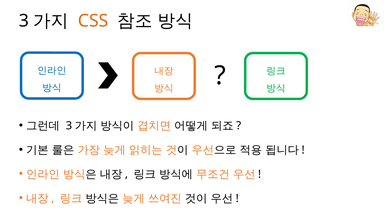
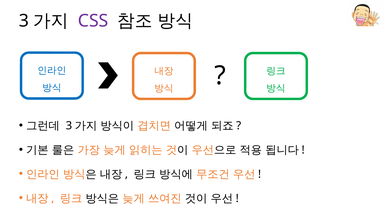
CSS colour: orange -> purple
